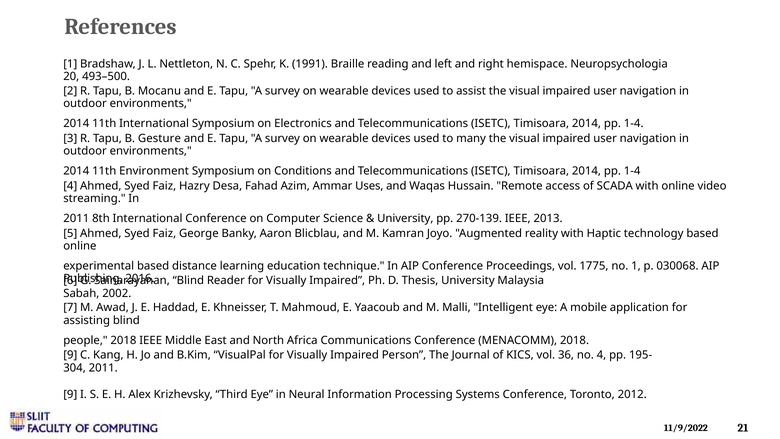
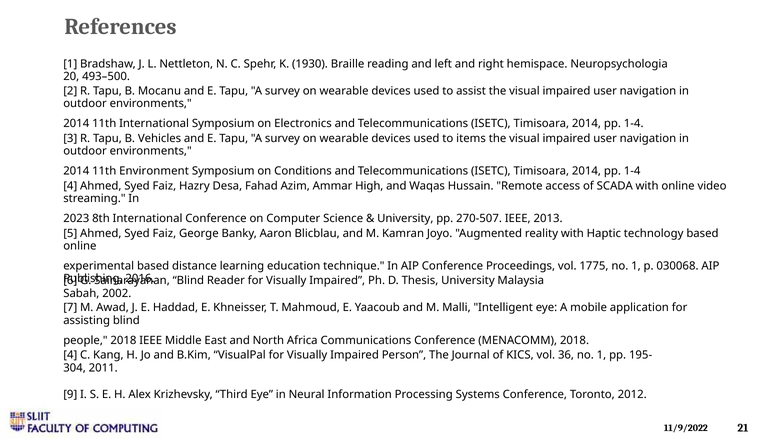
1991: 1991 -> 1930
Gesture: Gesture -> Vehicles
many: many -> items
Uses: Uses -> High
2011 at (76, 218): 2011 -> 2023
270-139: 270-139 -> 270-507
9 at (70, 355): 9 -> 4
36 no 4: 4 -> 1
